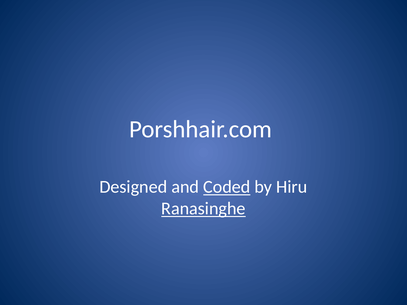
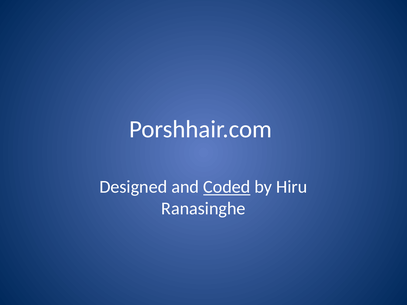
Ranasinghe underline: present -> none
